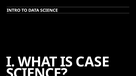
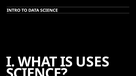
CASE: CASE -> USES
